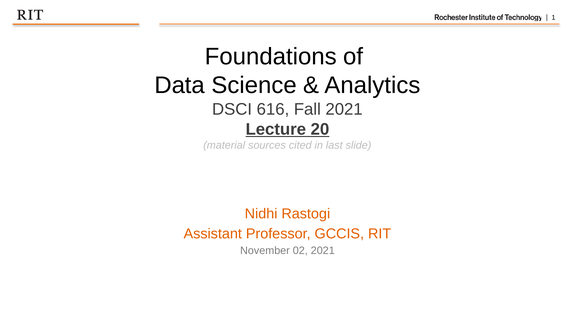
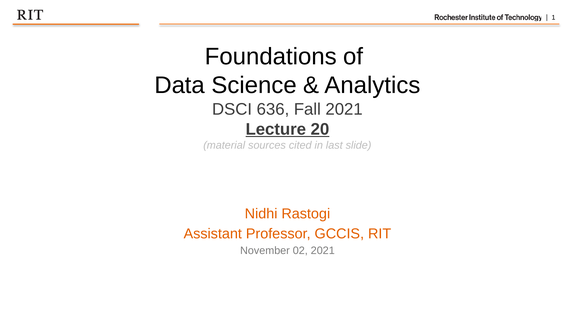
616: 616 -> 636
